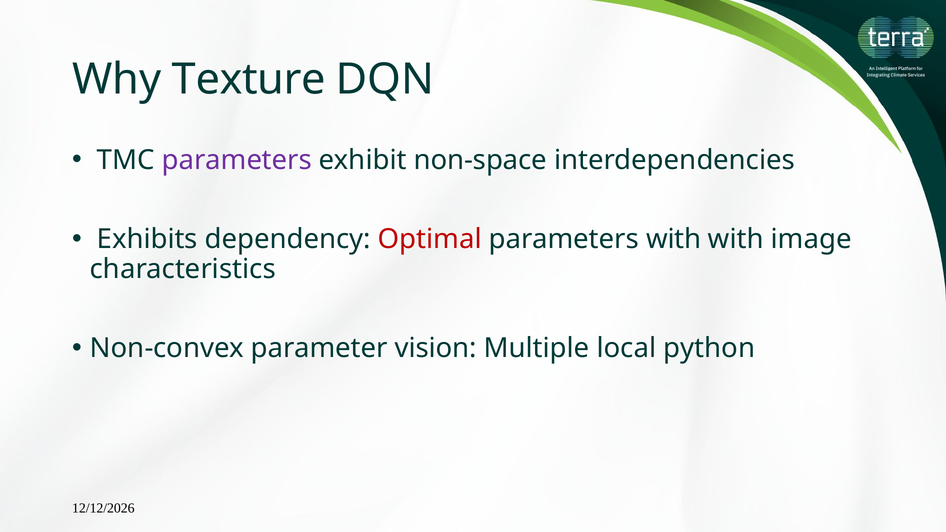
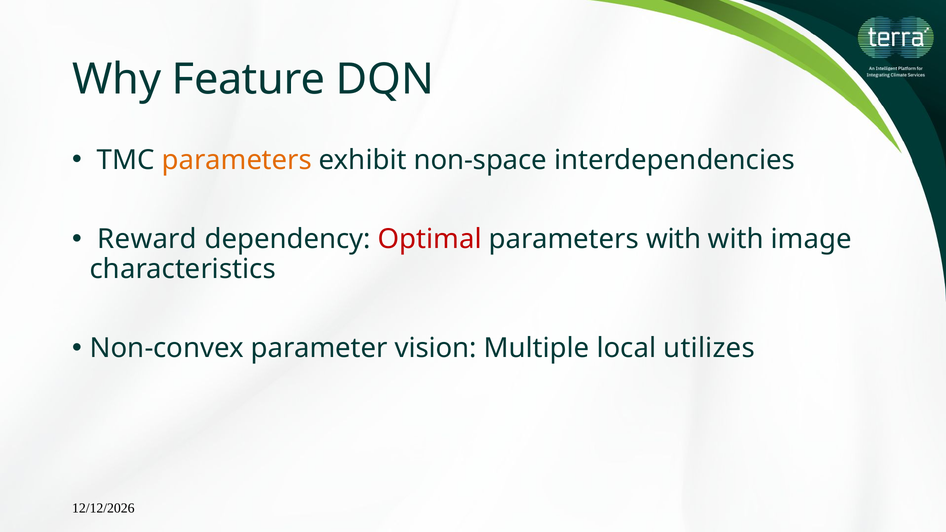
Texture: Texture -> Feature
parameters at (237, 160) colour: purple -> orange
Exhibits: Exhibits -> Reward
python: python -> utilizes
